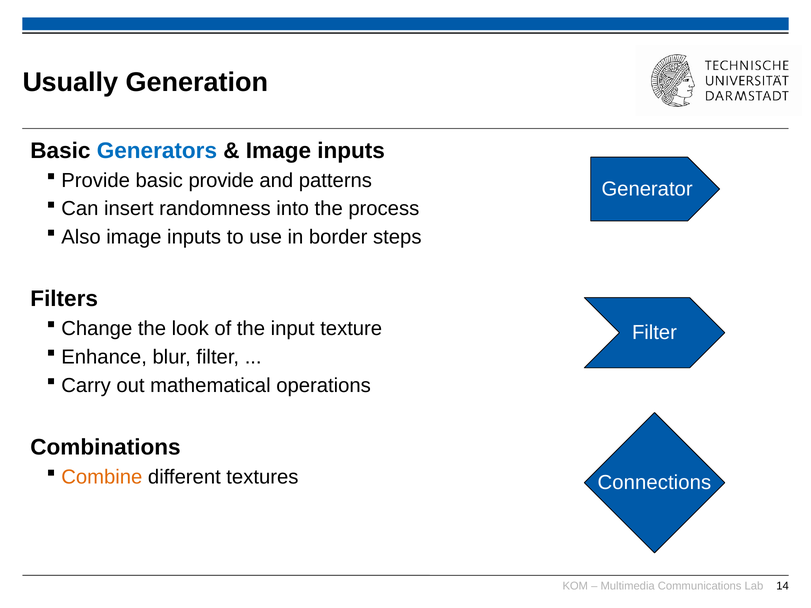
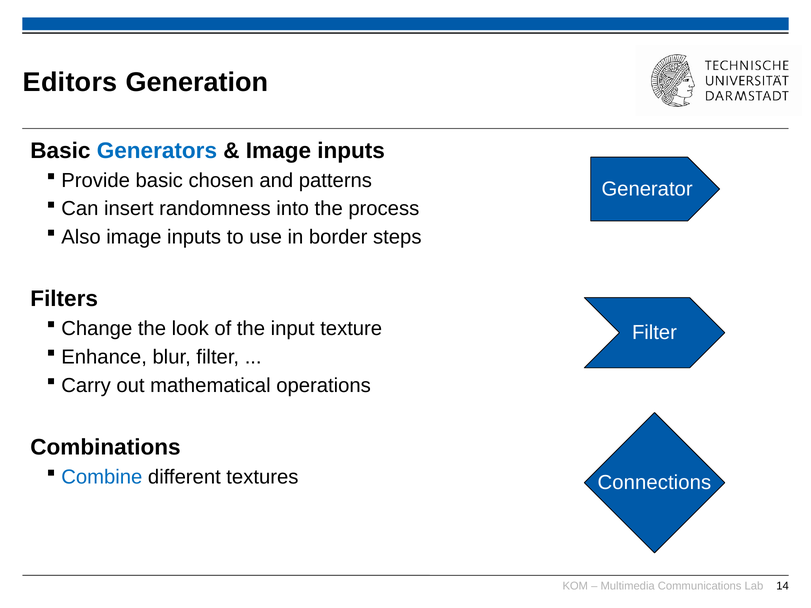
Usually: Usually -> Editors
basic provide: provide -> chosen
Combine colour: orange -> blue
